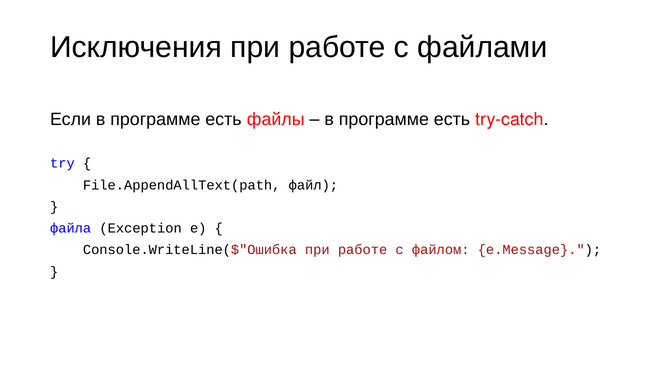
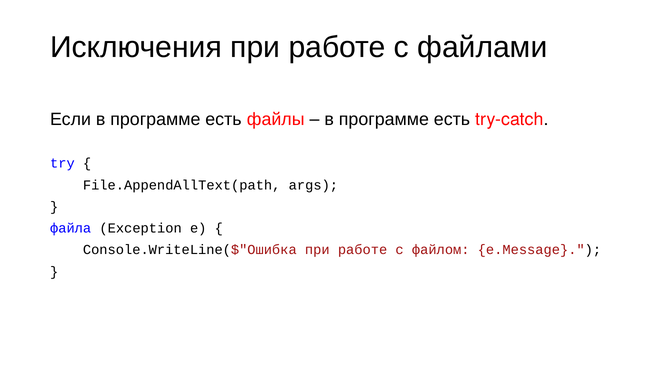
файл: файл -> args
